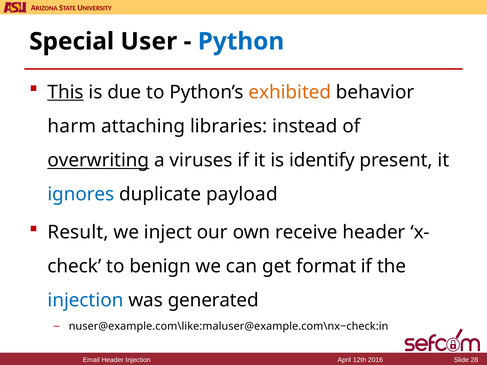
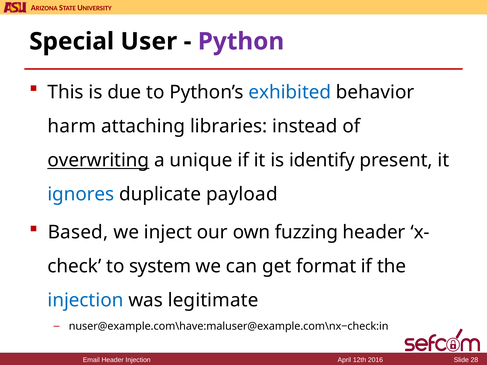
Python colour: blue -> purple
This underline: present -> none
exhibited colour: orange -> blue
viruses: viruses -> unique
Result: Result -> Based
receive: receive -> fuzzing
benign: benign -> system
generated: generated -> legitimate
nuser@example.com\like:maluser@example.com\nx−check:in: nuser@example.com\like:maluser@example.com\nx−check:in -> nuser@example.com\have:maluser@example.com\nx−check:in
